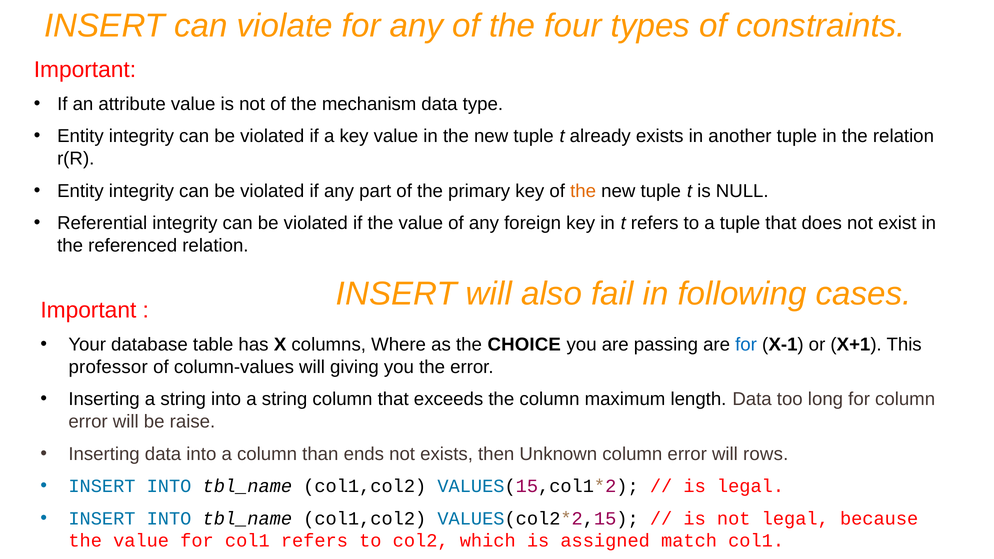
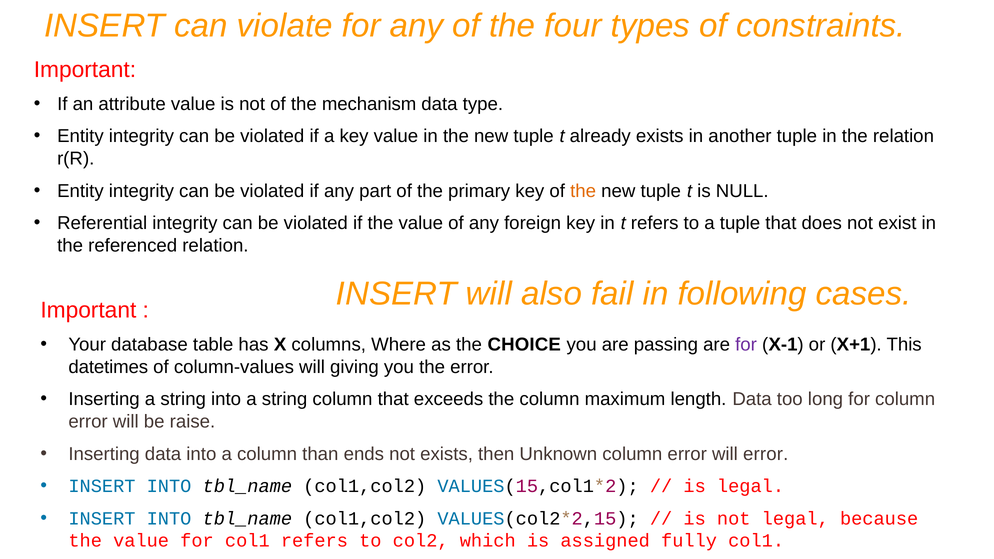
for at (746, 345) colour: blue -> purple
professor: professor -> datetimes
will rows: rows -> error
match: match -> fully
